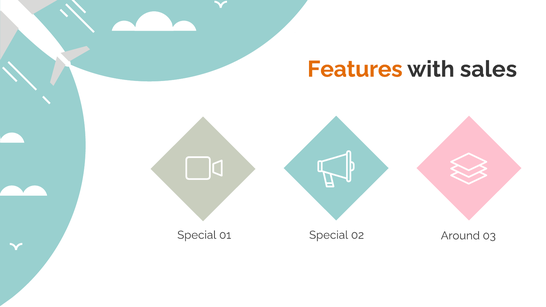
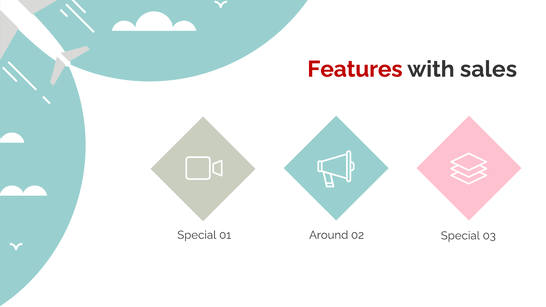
Features colour: orange -> red
01 Special: Special -> Around
Around at (460, 236): Around -> Special
